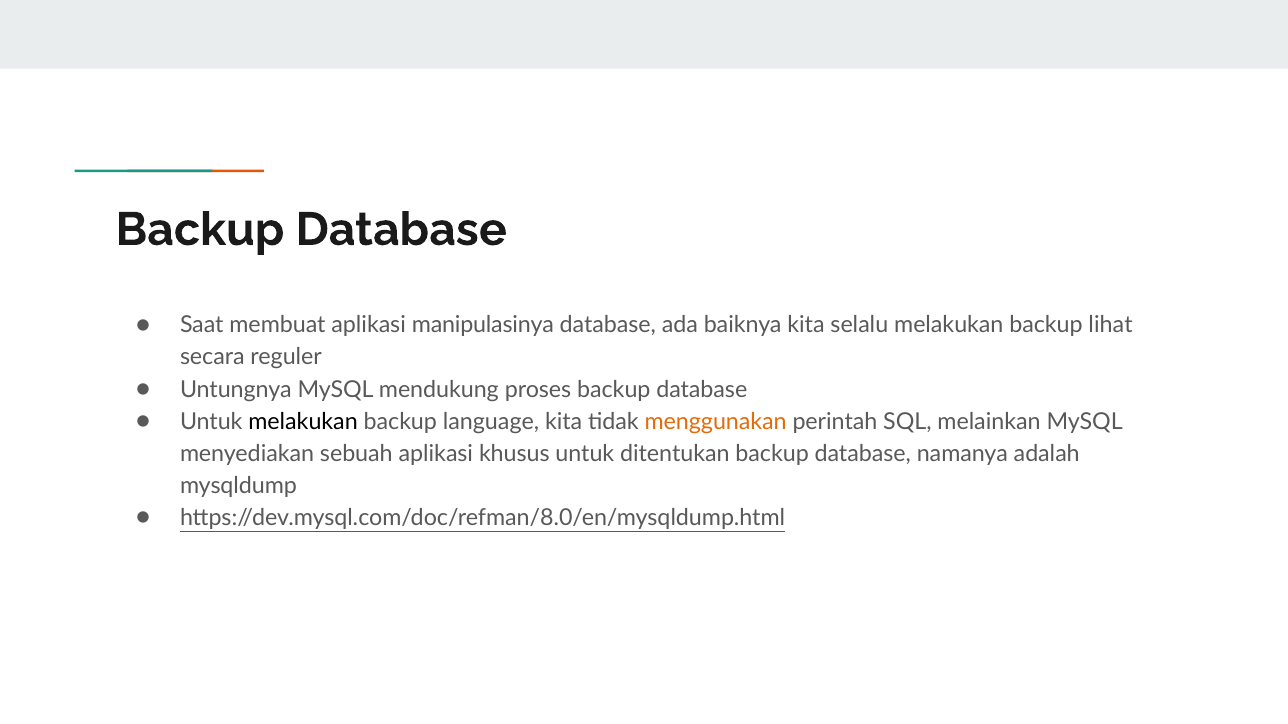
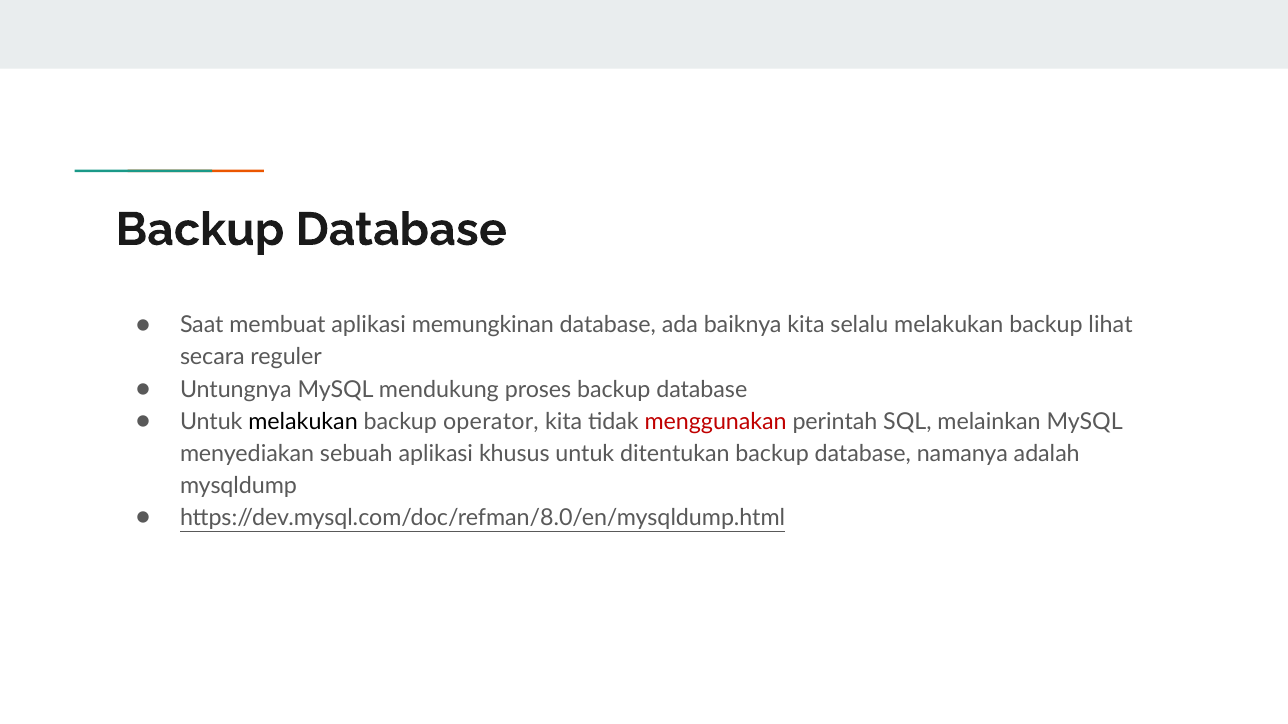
manipulasinya: manipulasinya -> memungkinan
language: language -> operator
menggunakan colour: orange -> red
